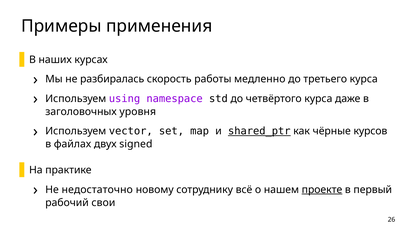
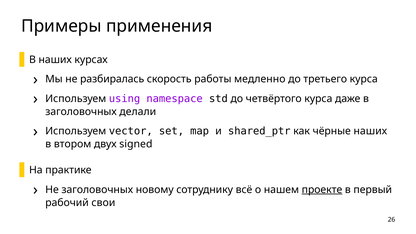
уровня: уровня -> делали
shared_ptr underline: present -> none
чёрные курсов: курсов -> наших
файлах: файлах -> втором
Не недостаточно: недостаточно -> заголовочных
